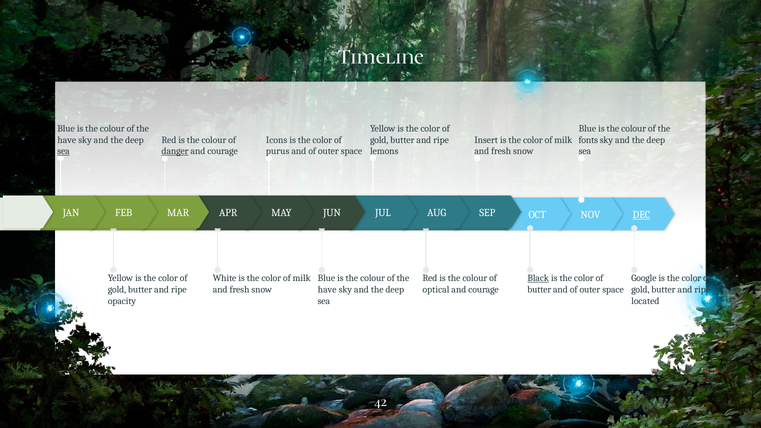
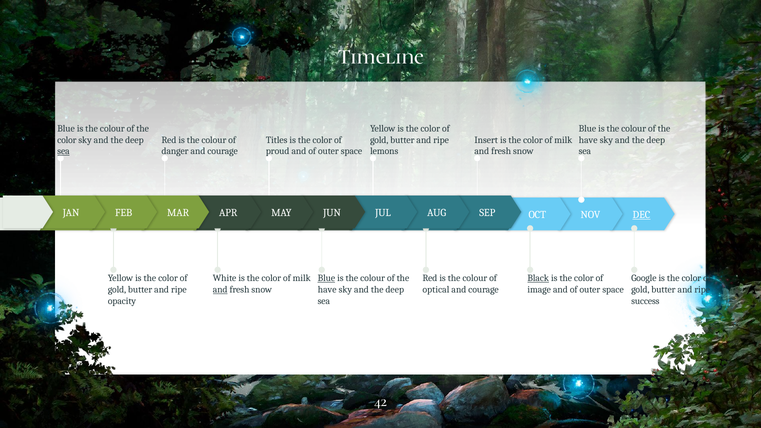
have at (67, 140): have -> color
Icons: Icons -> Titles
fonts at (588, 140): fonts -> have
danger underline: present -> none
purus: purus -> proud
Blue at (326, 278) underline: none -> present
and at (220, 290) underline: none -> present
butter at (539, 290): butter -> image
located: located -> success
